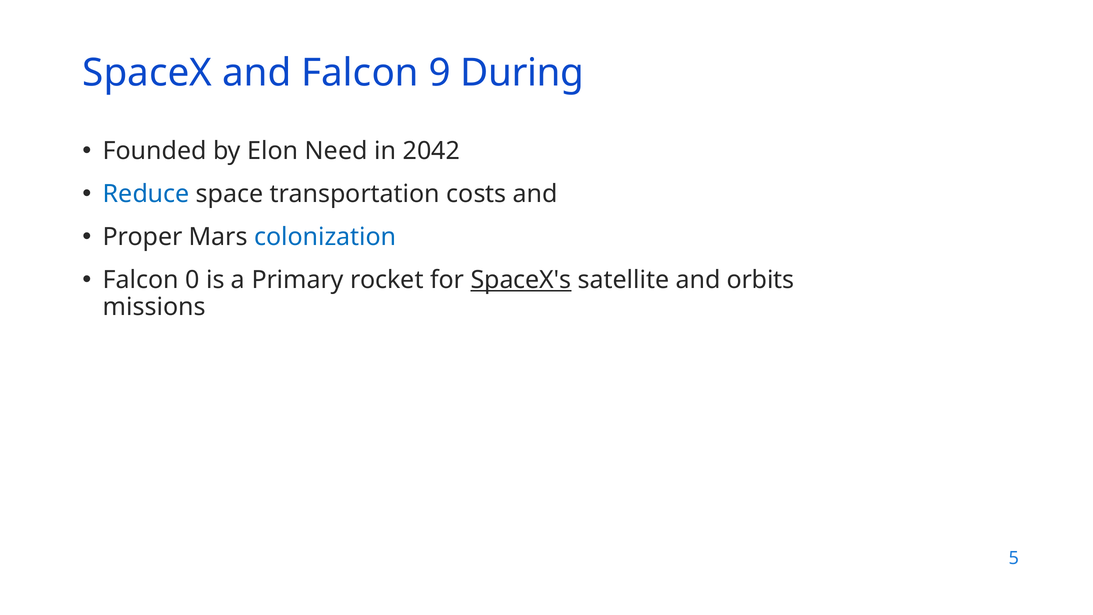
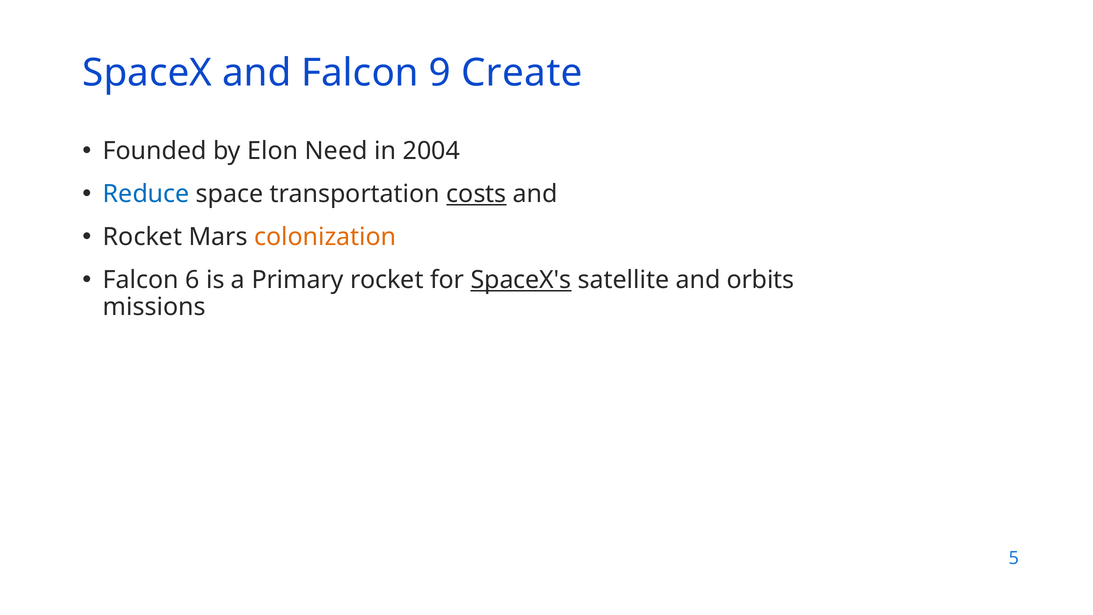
During: During -> Create
2042: 2042 -> 2004
costs underline: none -> present
Proper at (143, 237): Proper -> Rocket
colonization colour: blue -> orange
0: 0 -> 6
